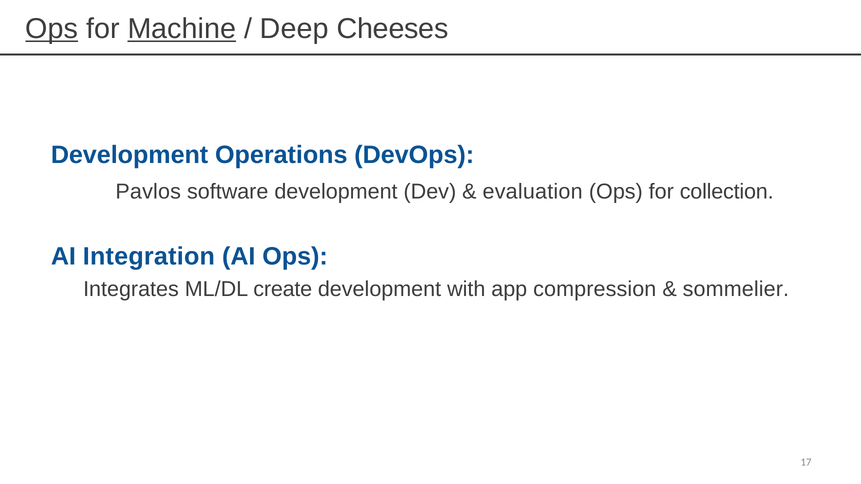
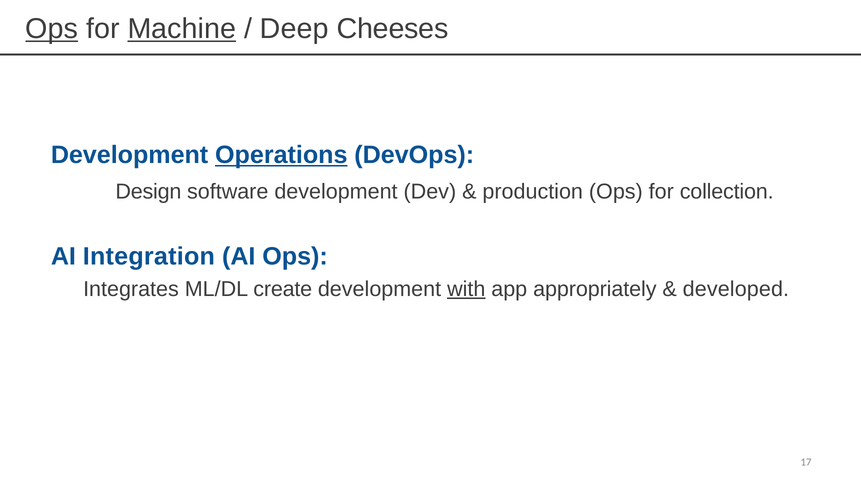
Operations underline: none -> present
Pavlos: Pavlos -> Design
evaluation: evaluation -> production
with underline: none -> present
compression: compression -> appropriately
sommelier: sommelier -> developed
